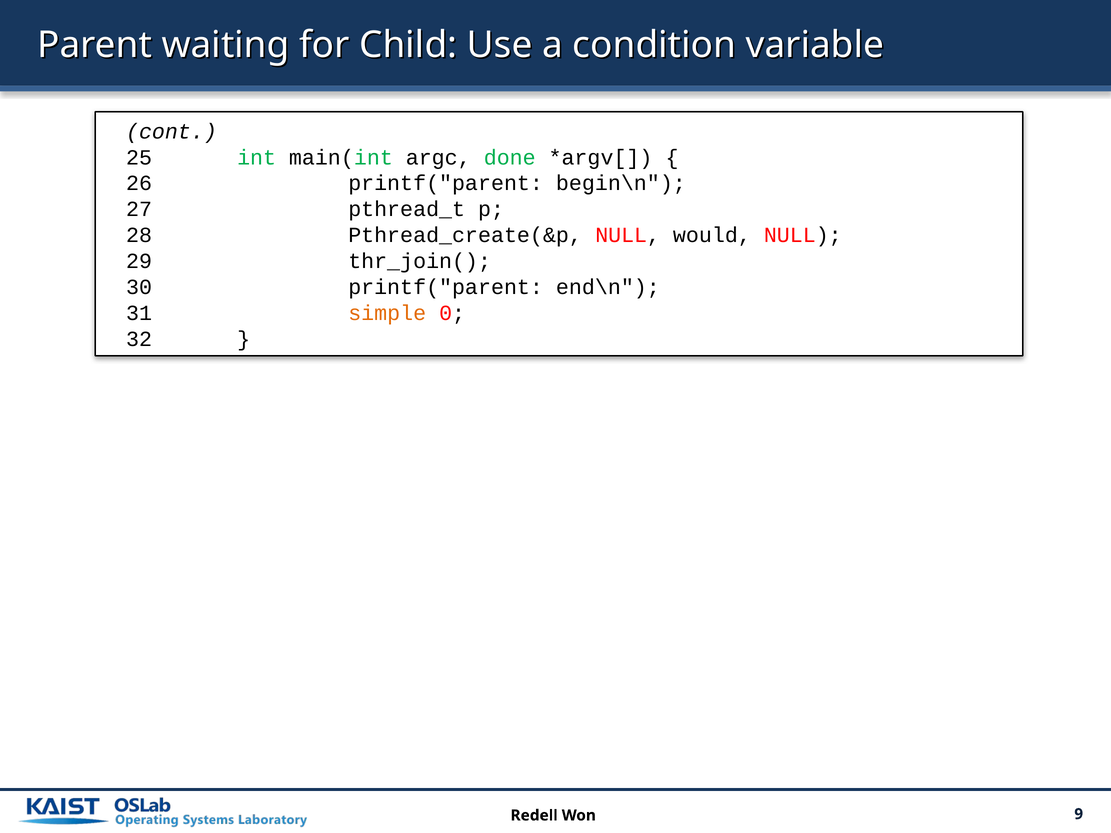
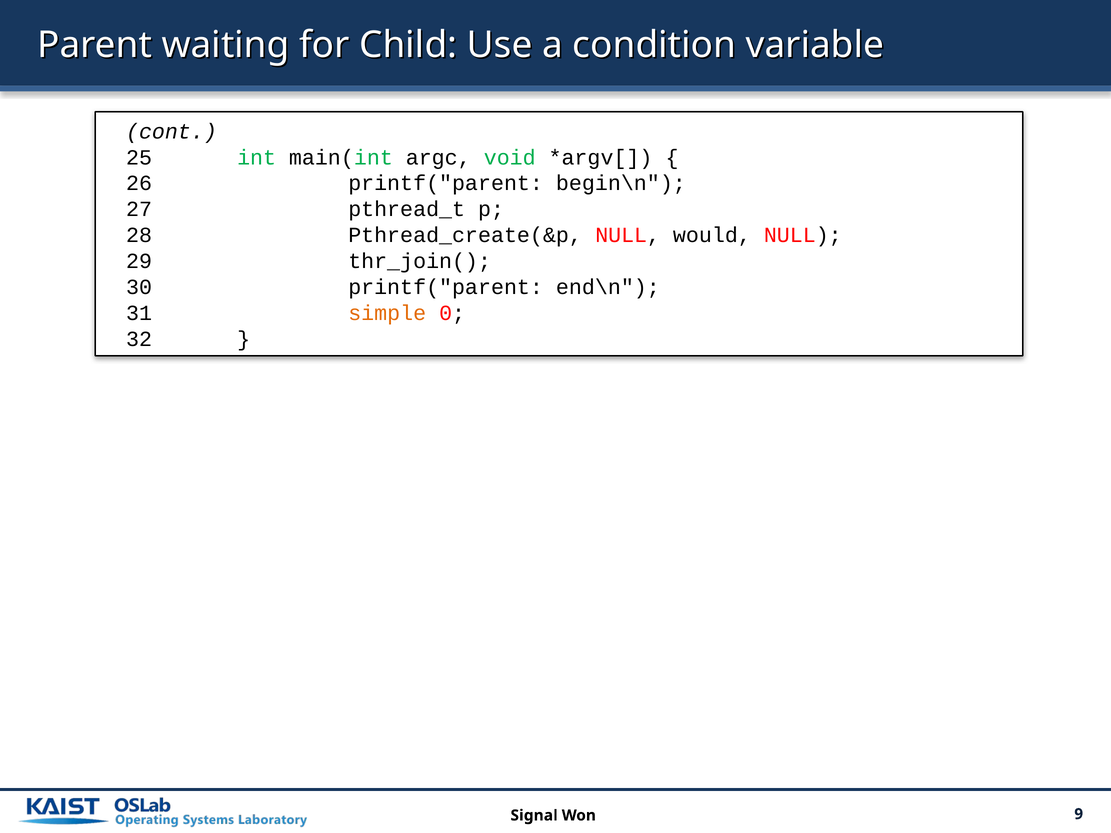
done: done -> void
Redell: Redell -> Signal
